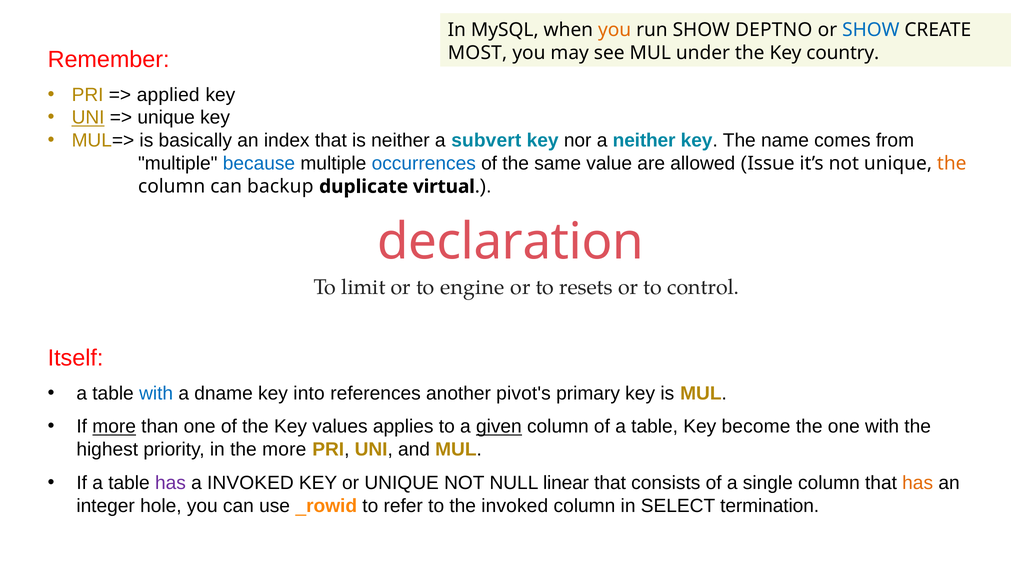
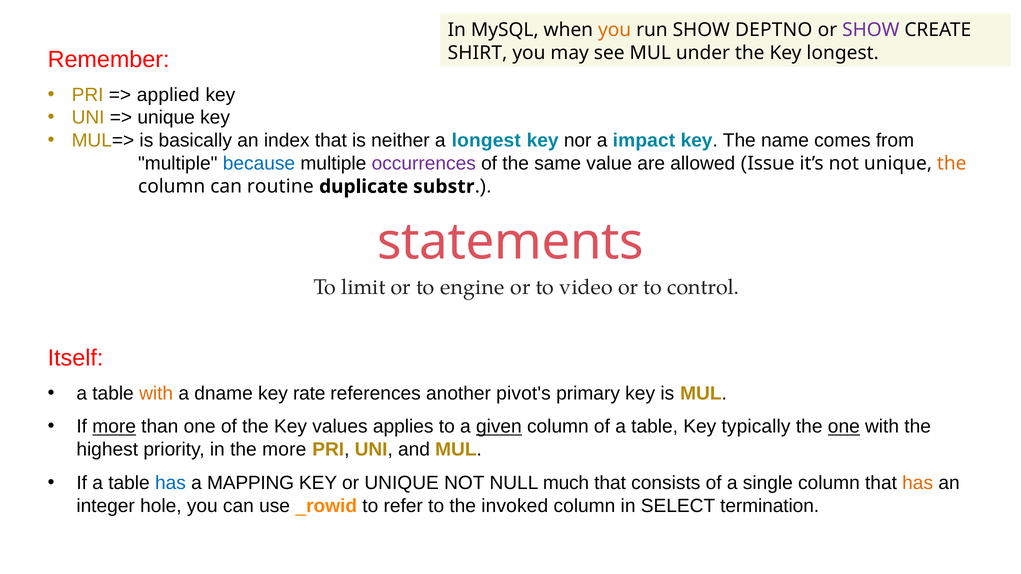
SHOW at (871, 30) colour: blue -> purple
MOST: MOST -> SHIRT
Key country: country -> longest
UNI at (88, 118) underline: present -> none
a subvert: subvert -> longest
a neither: neither -> impact
occurrences colour: blue -> purple
backup: backup -> routine
virtual: virtual -> substr
declaration: declaration -> statements
resets: resets -> video
with at (156, 394) colour: blue -> orange
into: into -> rate
become: become -> typically
one at (844, 427) underline: none -> present
has at (170, 483) colour: purple -> blue
a INVOKED: INVOKED -> MAPPING
linear: linear -> much
